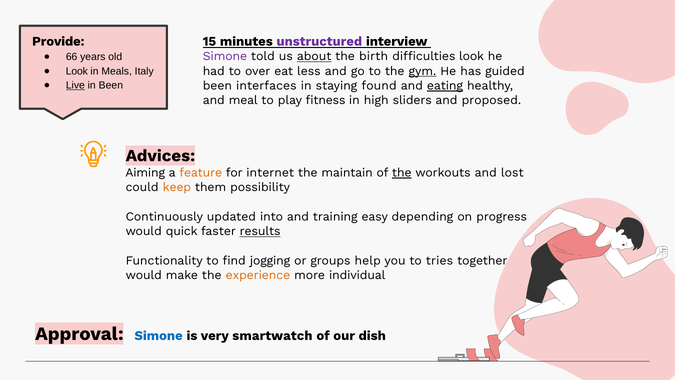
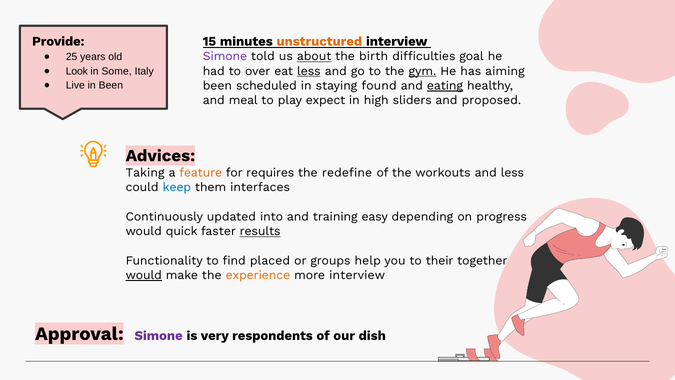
unstructured colour: purple -> orange
66: 66 -> 25
difficulties look: look -> goal
Meals: Meals -> Some
less at (309, 71) underline: none -> present
guided: guided -> aiming
Live underline: present -> none
interfaces: interfaces -> scheduled
fitness: fitness -> expect
Aiming: Aiming -> Taking
internet: internet -> requires
maintain: maintain -> redefine
the at (402, 173) underline: present -> none
and lost: lost -> less
keep colour: orange -> blue
possibility: possibility -> interfaces
jogging: jogging -> placed
tries: tries -> their
would at (144, 275) underline: none -> present
more individual: individual -> interview
Simone at (159, 335) colour: blue -> purple
smartwatch: smartwatch -> respondents
